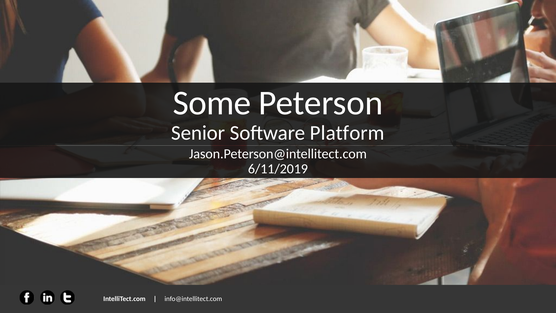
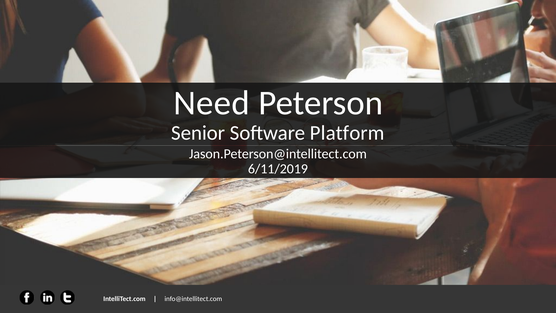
Some: Some -> Need
